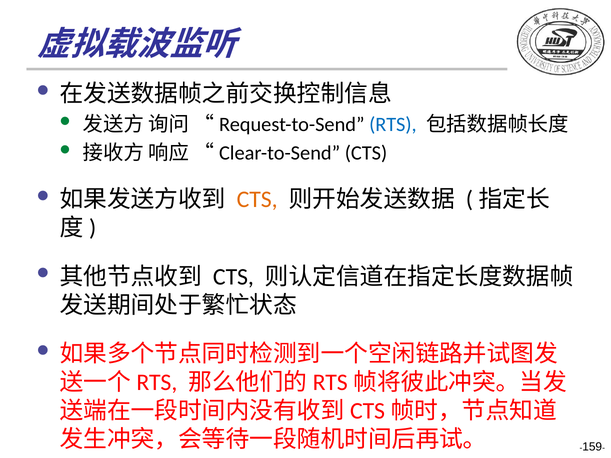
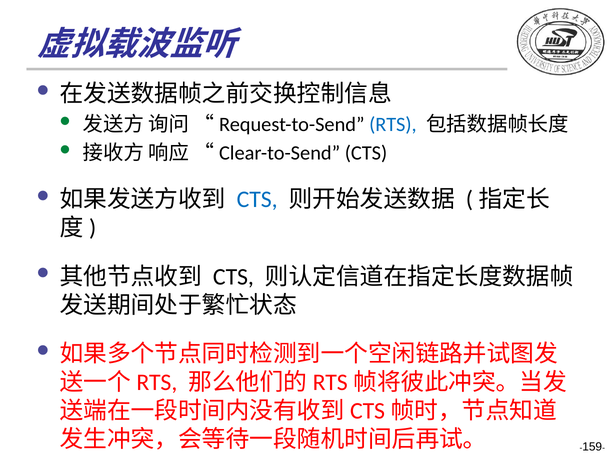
CTS at (257, 200) colour: orange -> blue
